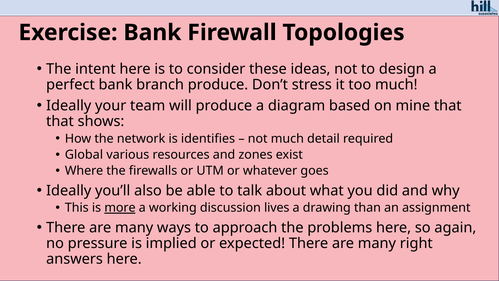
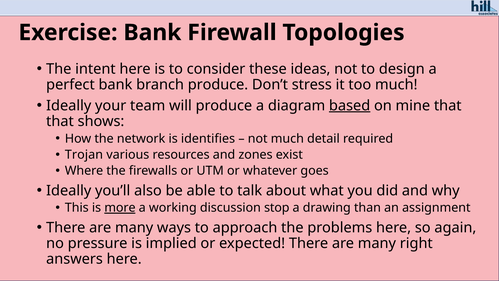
based underline: none -> present
Global: Global -> Trojan
lives: lives -> stop
